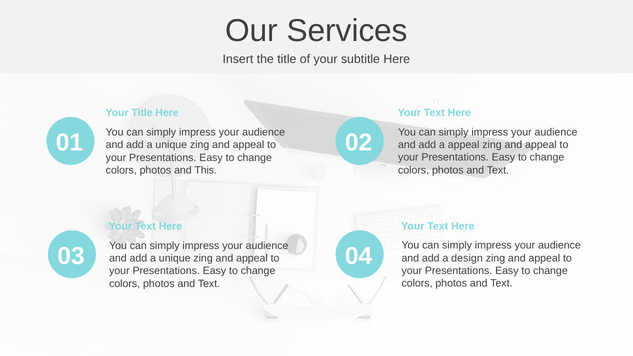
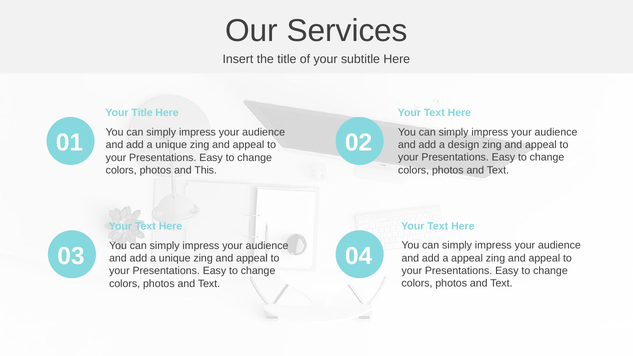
a appeal: appeal -> design
a design: design -> appeal
